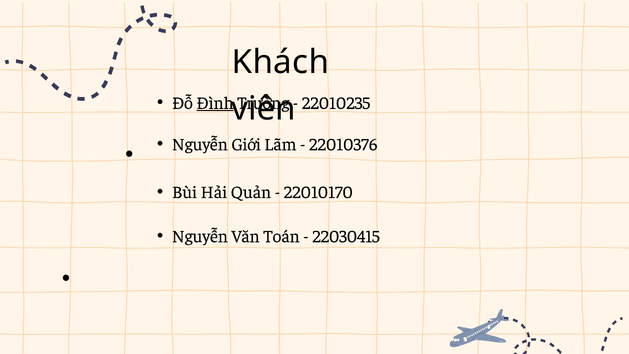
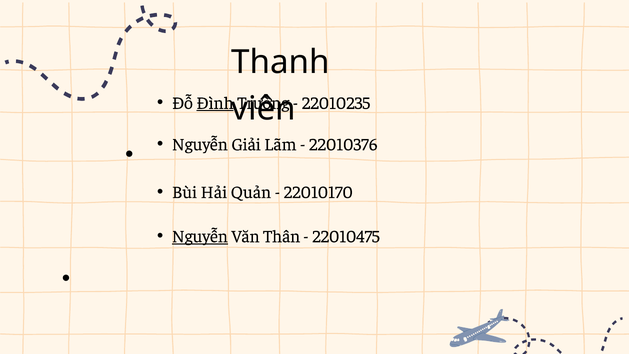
Khách: Khách -> Thanh
Giới: Giới -> Giải
Nguyễn at (200, 236) underline: none -> present
Toán: Toán -> Thân
22030415: 22030415 -> 22010475
